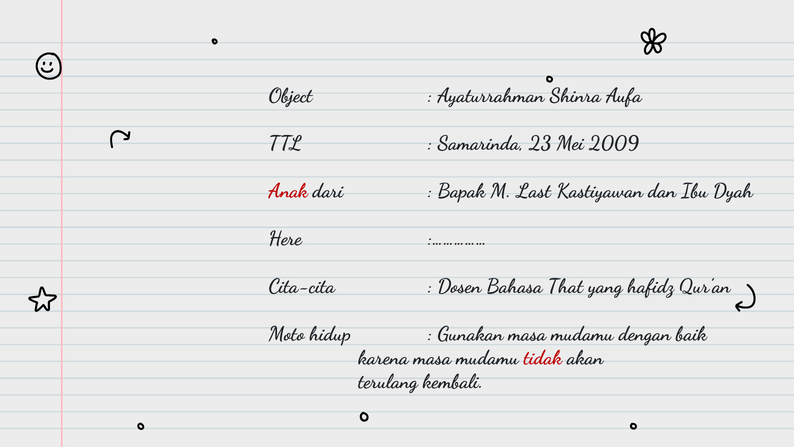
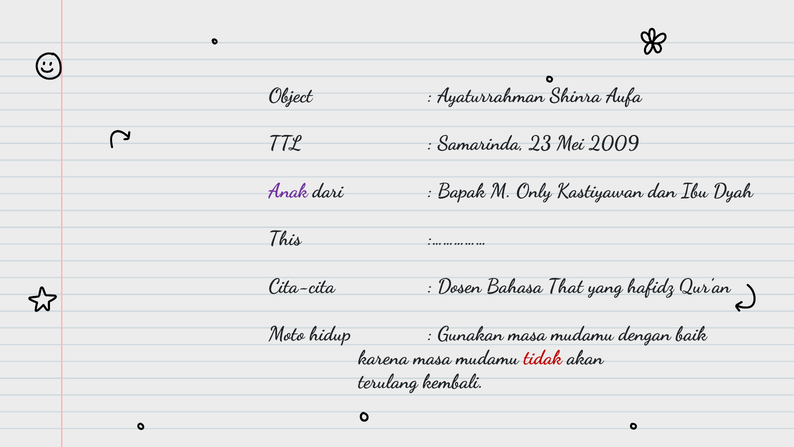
Anak colour: red -> purple
Last: Last -> Only
Here: Here -> This
